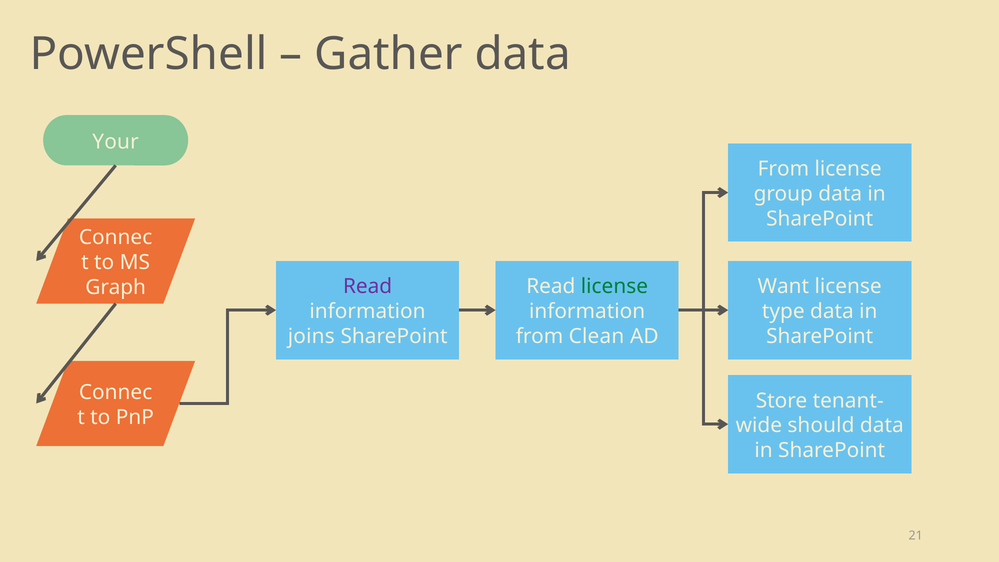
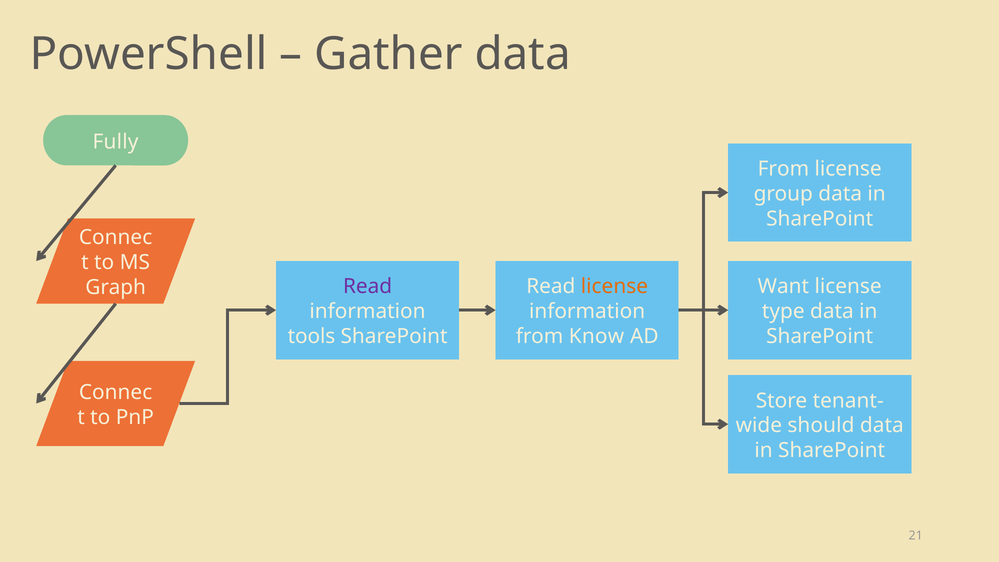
Your: Your -> Fully
license at (614, 287) colour: green -> orange
joins: joins -> tools
Clean: Clean -> Know
